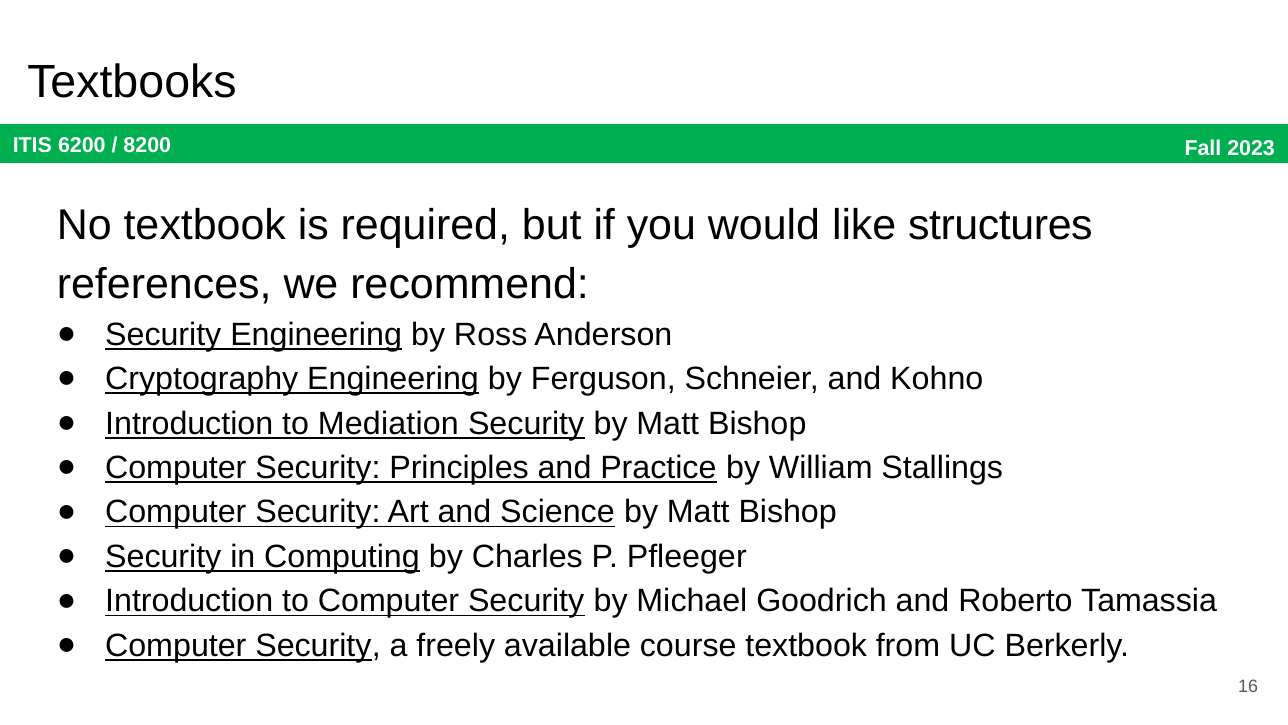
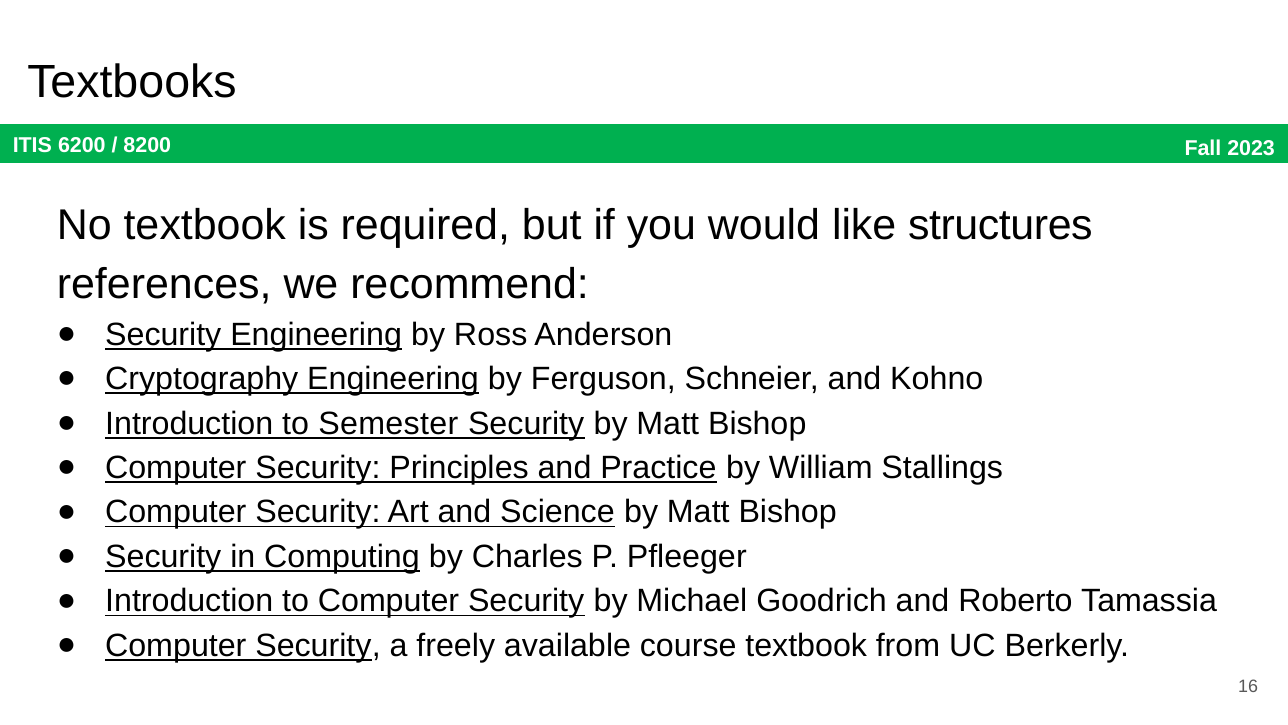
Mediation: Mediation -> Semester
